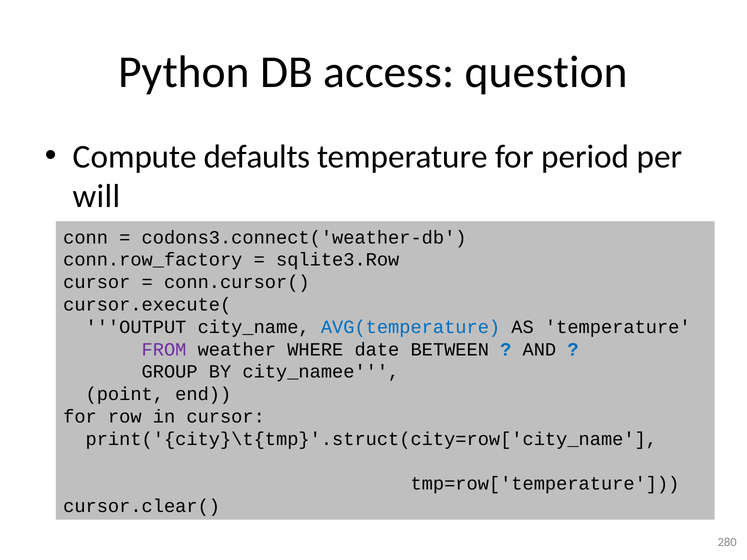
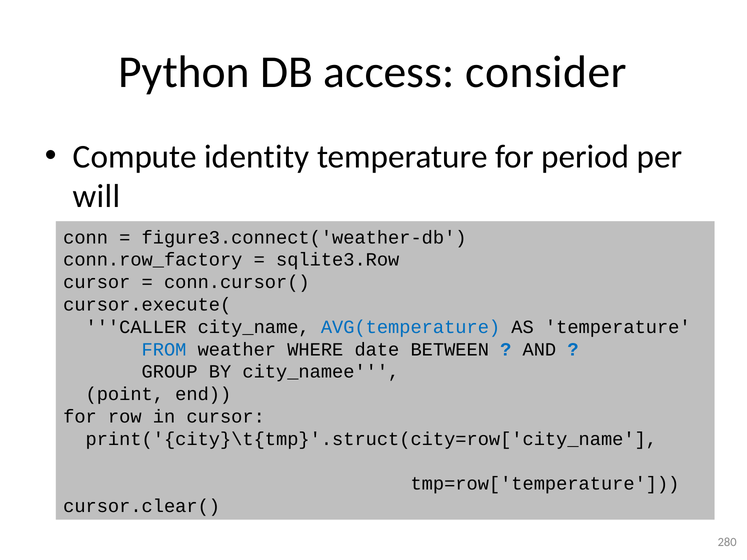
question: question -> consider
defaults: defaults -> identity
codons3.connect('weather-db: codons3.connect('weather-db -> figure3.connect('weather-db
OUTPUT: OUTPUT -> CALLER
FROM colour: purple -> blue
